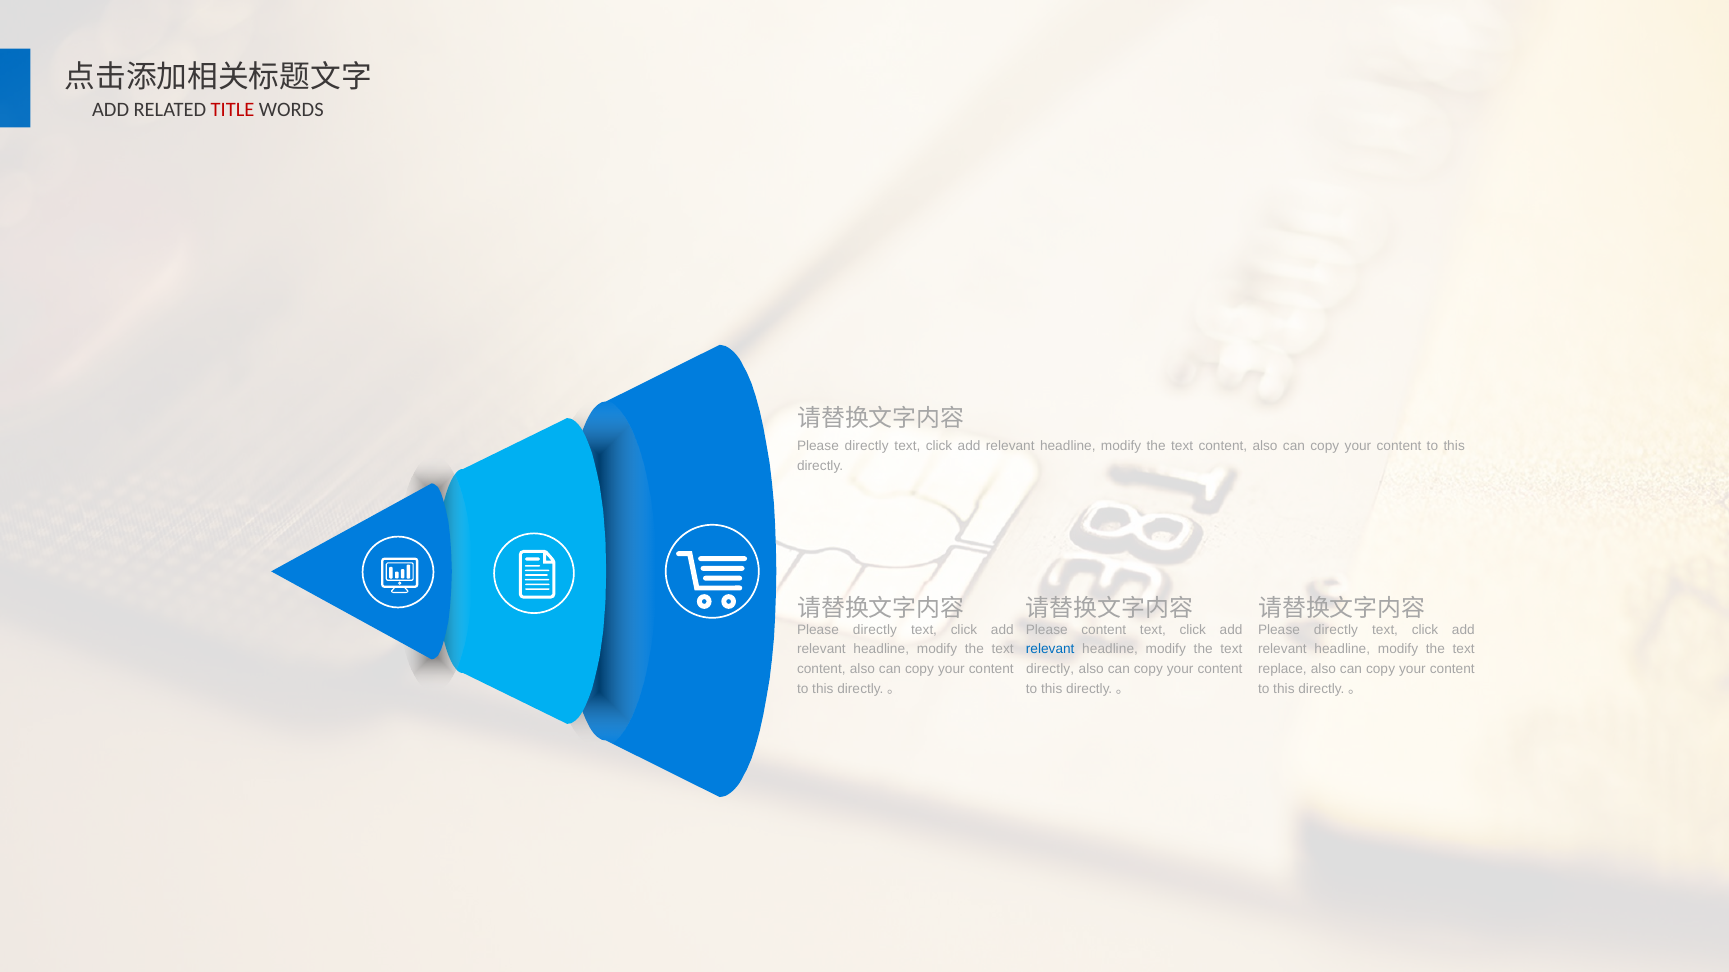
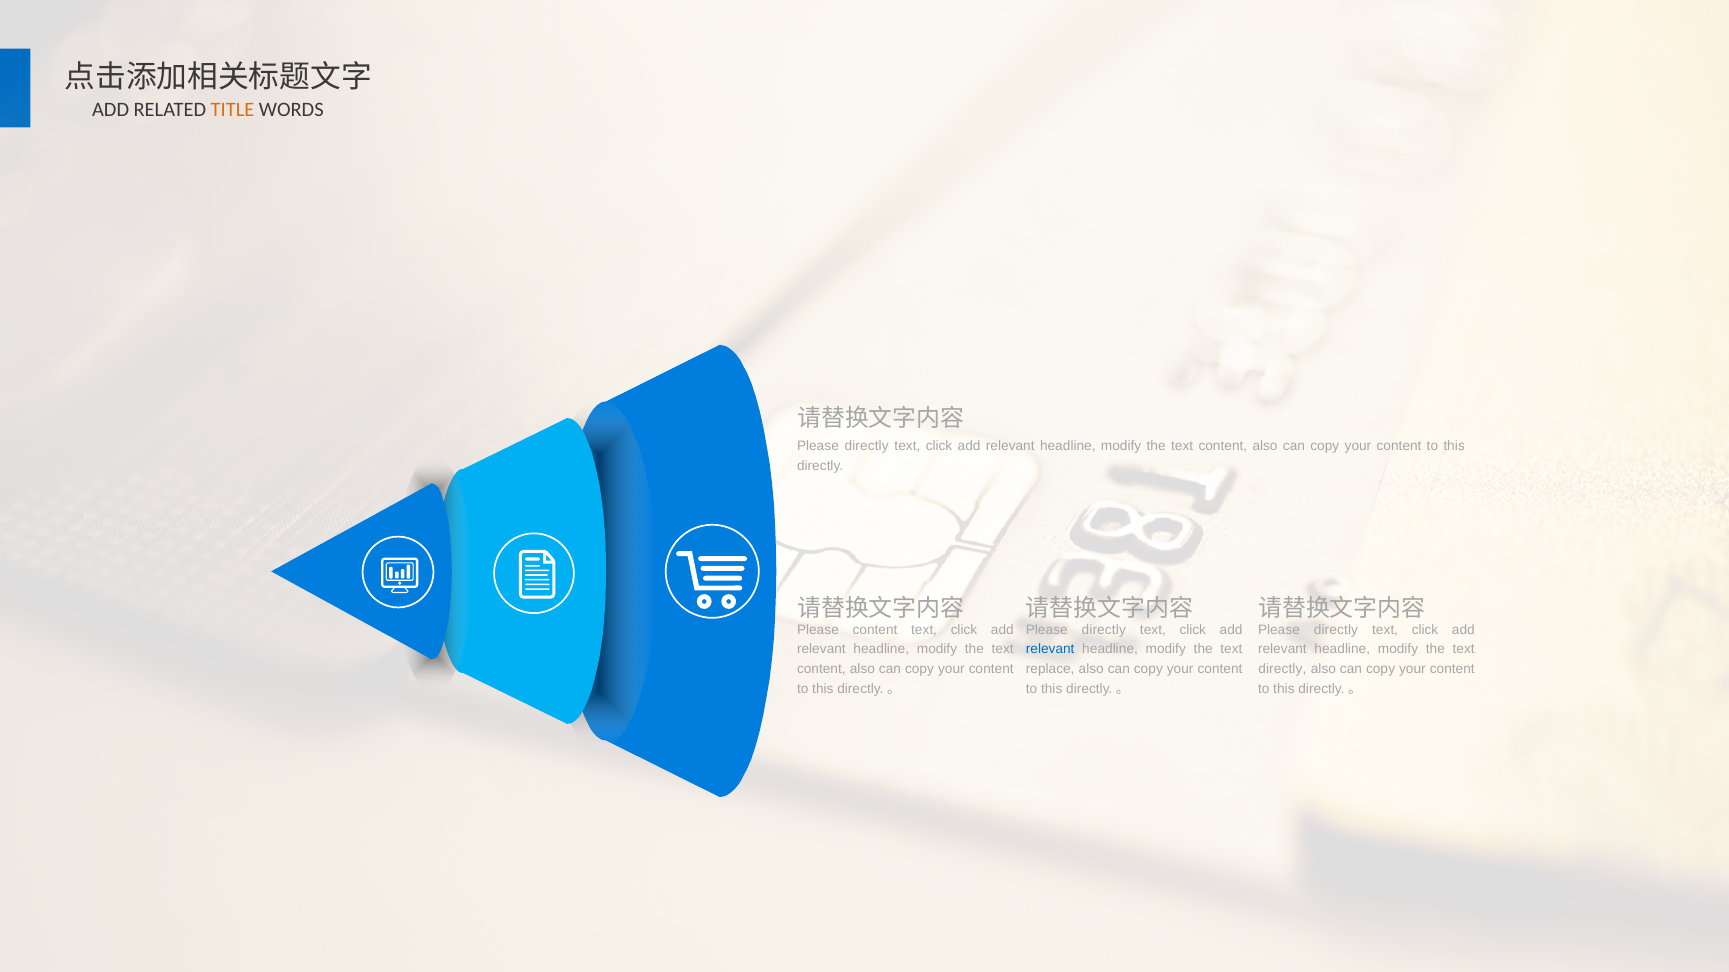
TITLE colour: red -> orange
directly at (875, 630): directly -> content
content at (1104, 630): content -> directly
directly at (1050, 669): directly -> replace
replace at (1282, 669): replace -> directly
